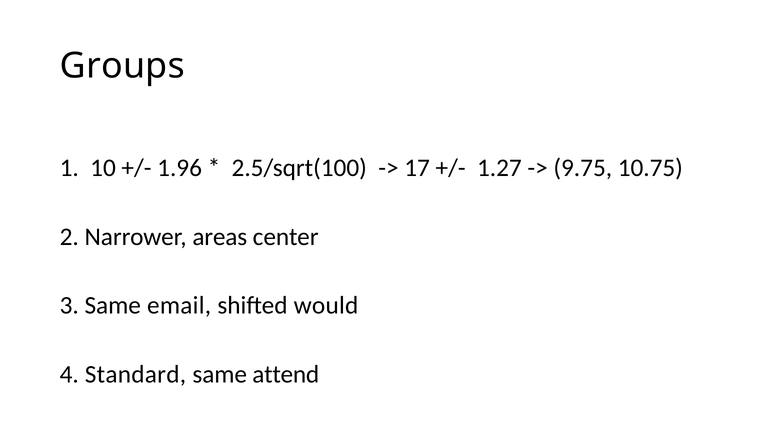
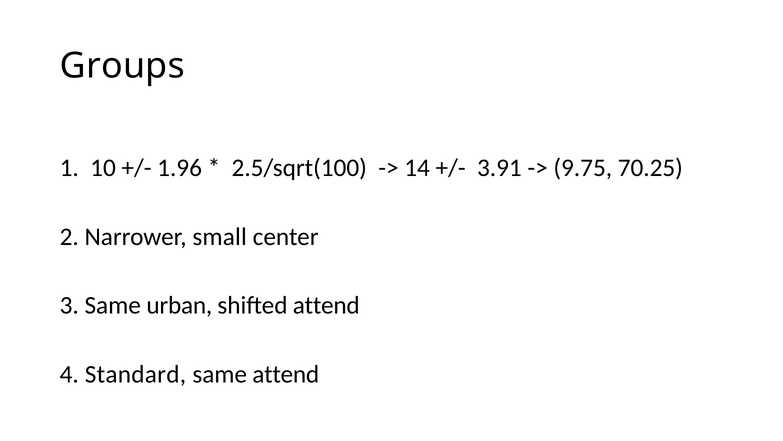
17: 17 -> 14
1.27: 1.27 -> 3.91
10.75: 10.75 -> 70.25
areas: areas -> small
email: email -> urban
shifted would: would -> attend
